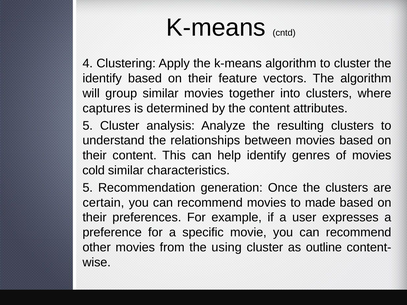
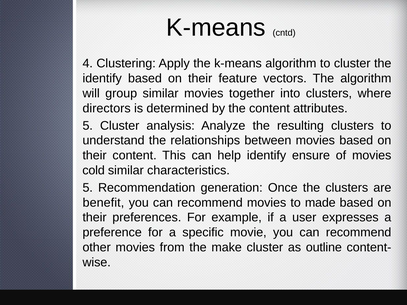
captures: captures -> directors
genres: genres -> ensure
certain: certain -> benefit
using: using -> make
